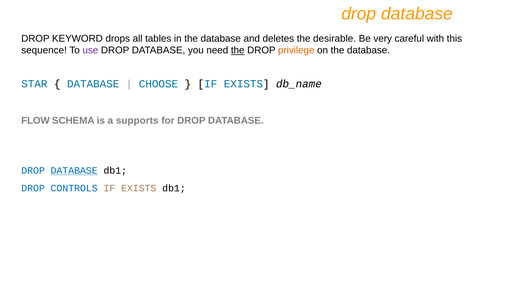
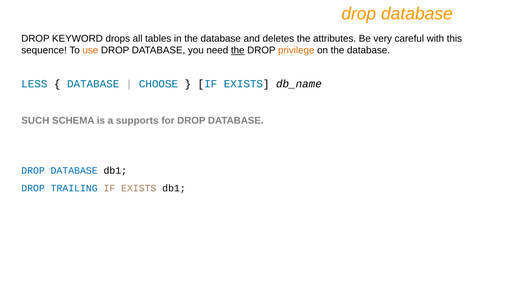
desirable: desirable -> attributes
use colour: purple -> orange
STAR: STAR -> LESS
FLOW: FLOW -> SUCH
DATABASE at (74, 170) underline: present -> none
CONTROLS: CONTROLS -> TRAILING
